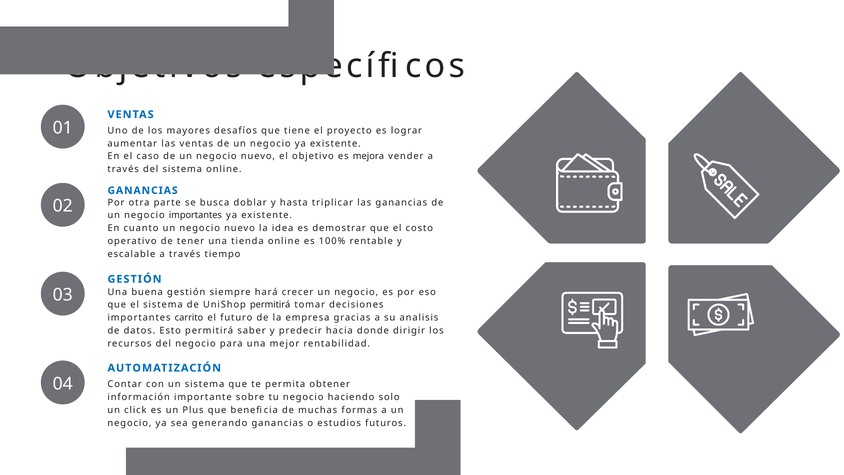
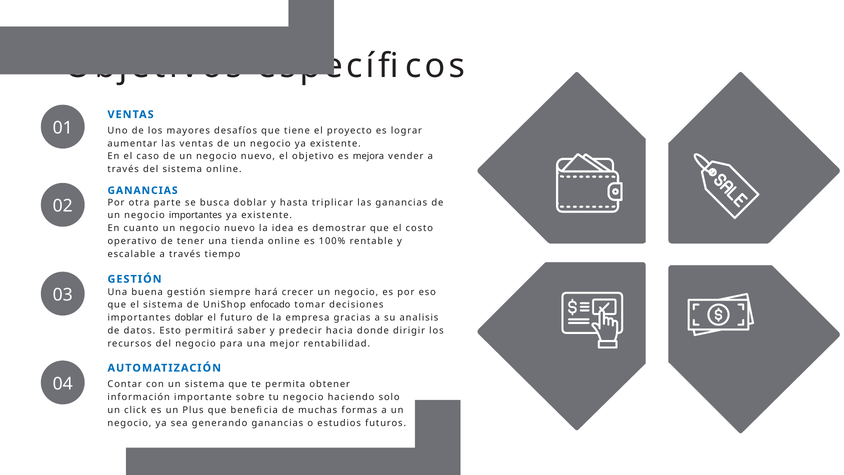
UniShop permitirá: permitirá -> enfocado
importantes carrito: carrito -> doblar
